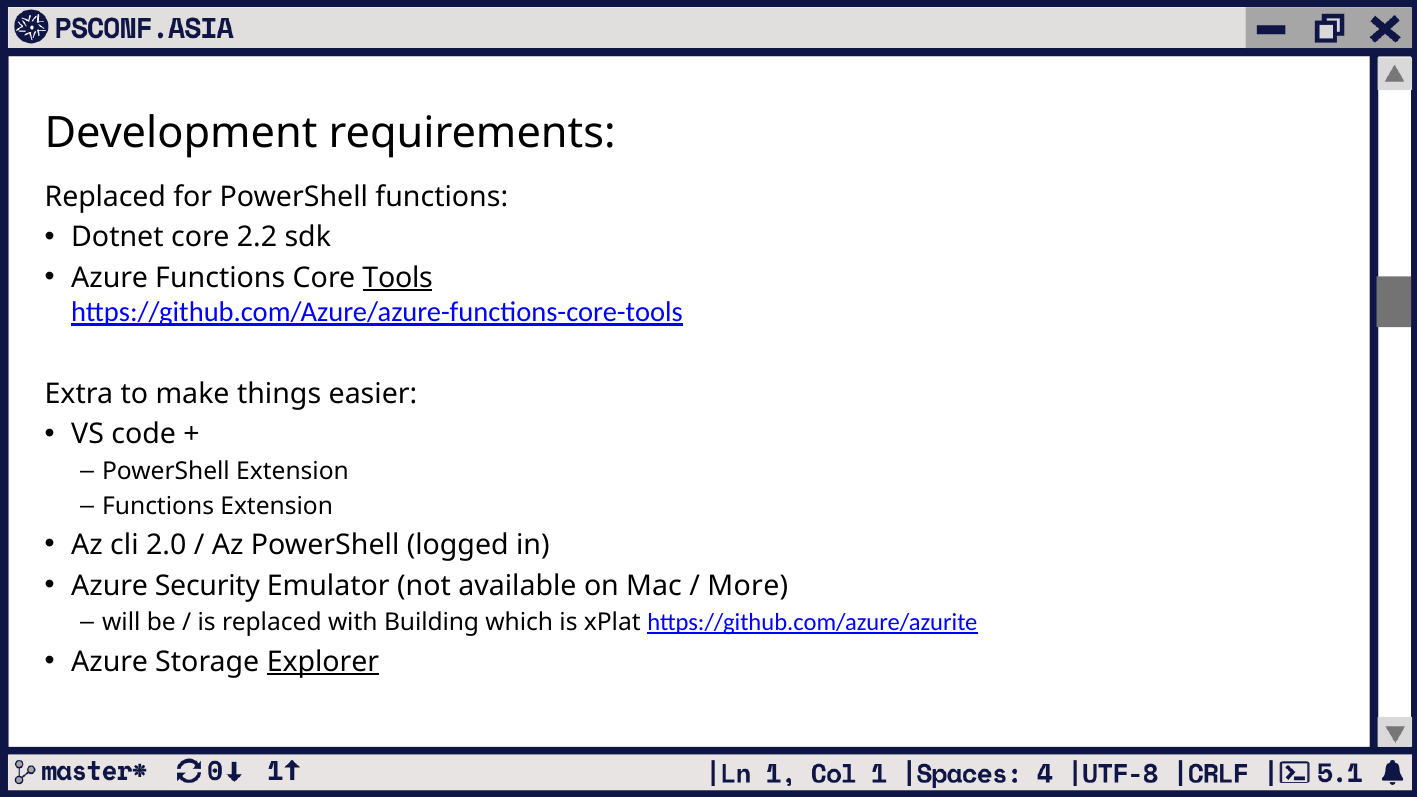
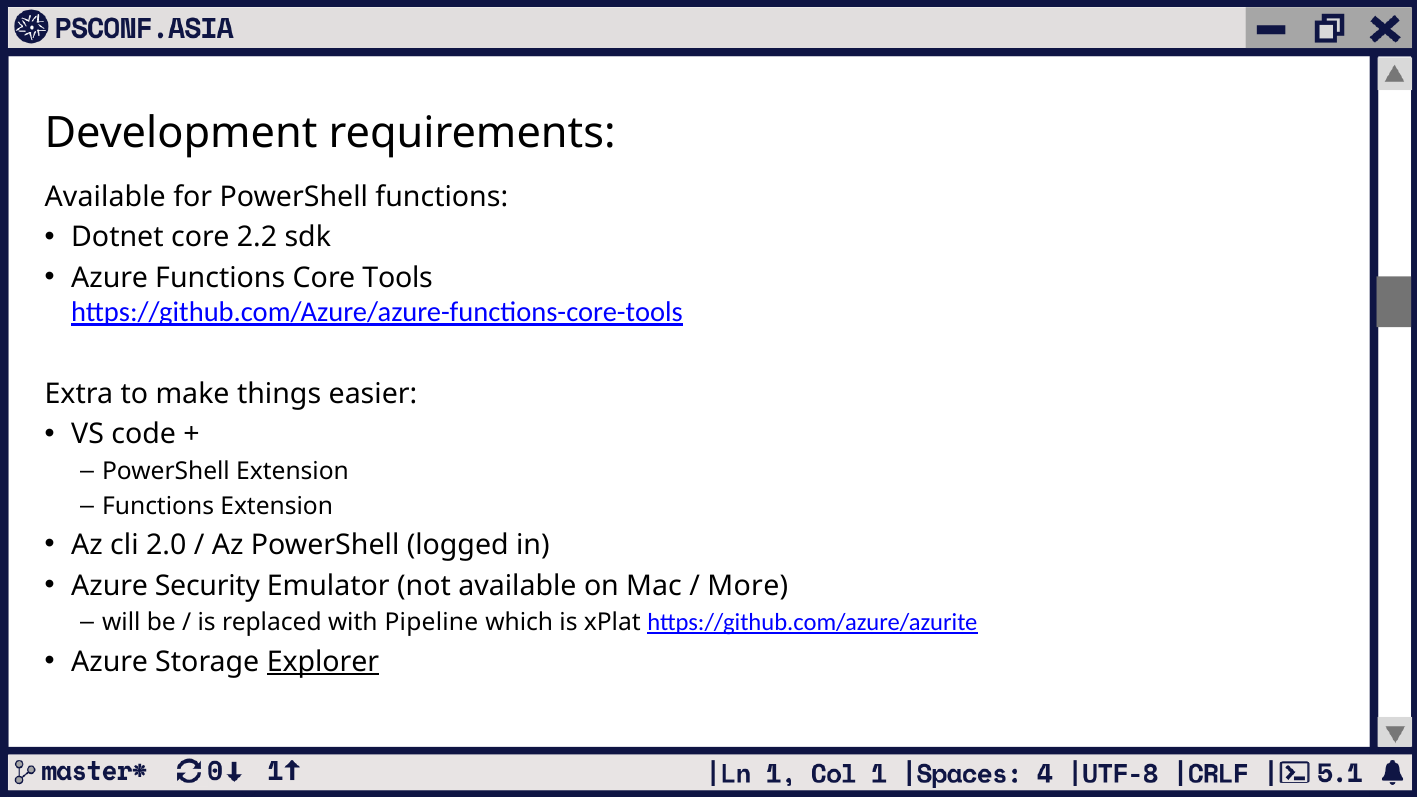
Replaced at (105, 197): Replaced -> Available
Tools underline: present -> none
Building: Building -> Pipeline
